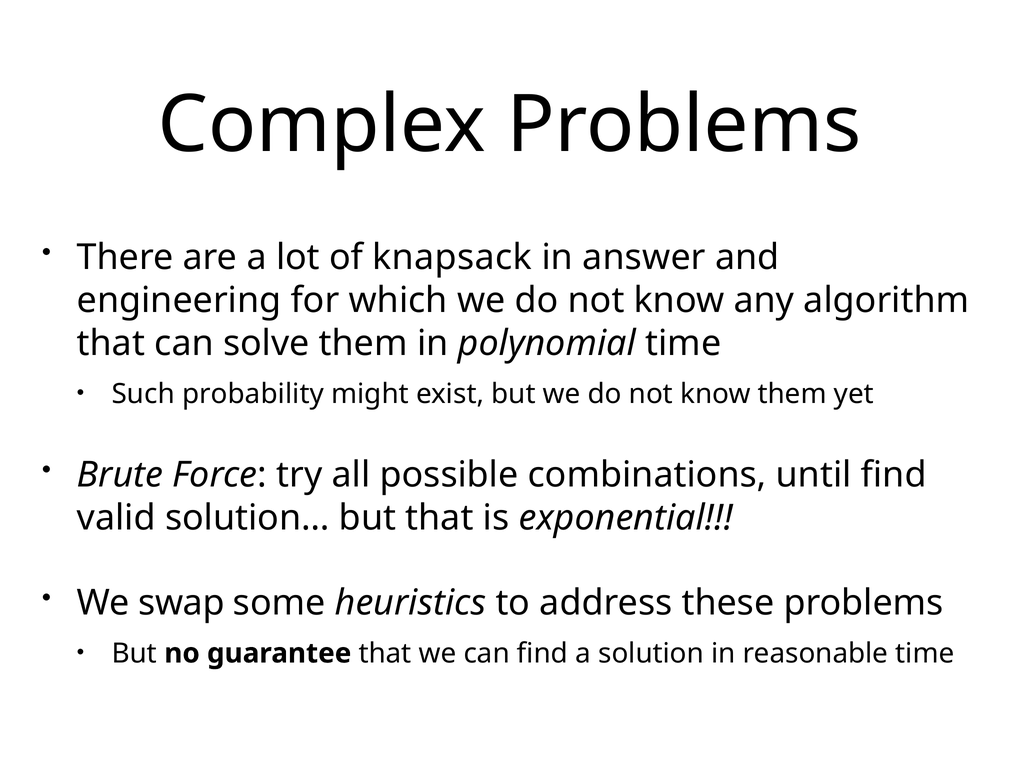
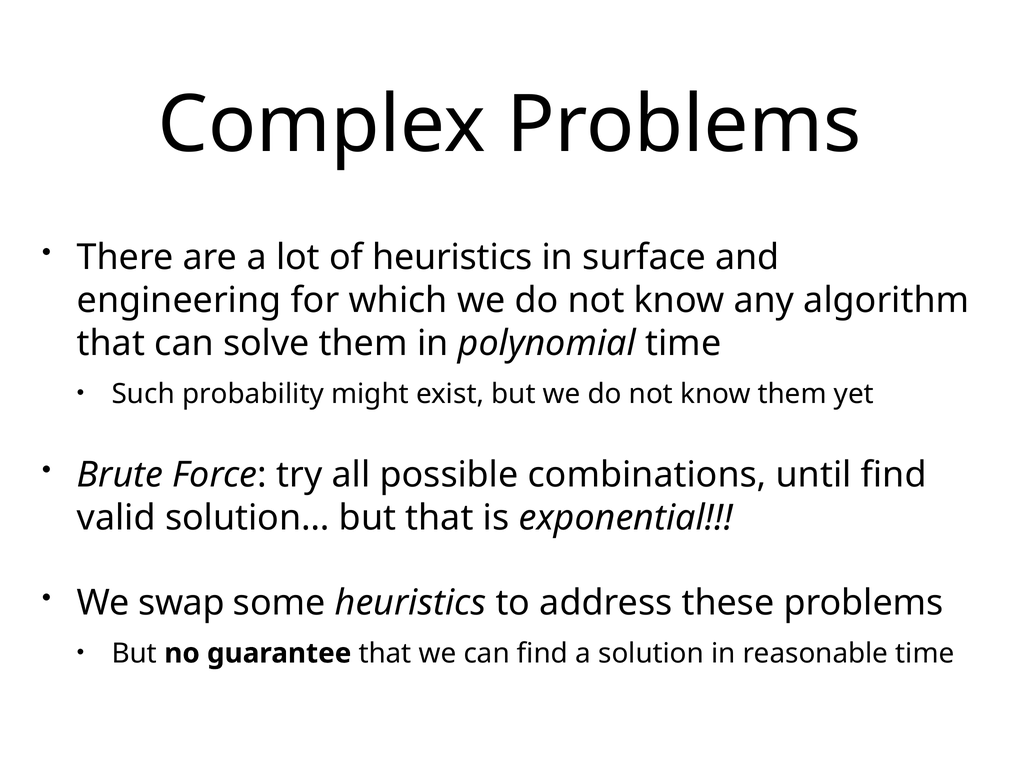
of knapsack: knapsack -> heuristics
answer: answer -> surface
